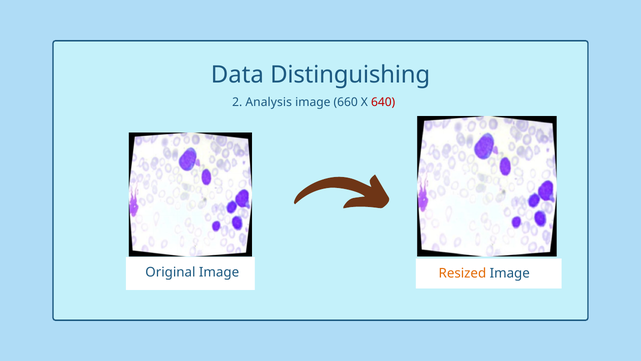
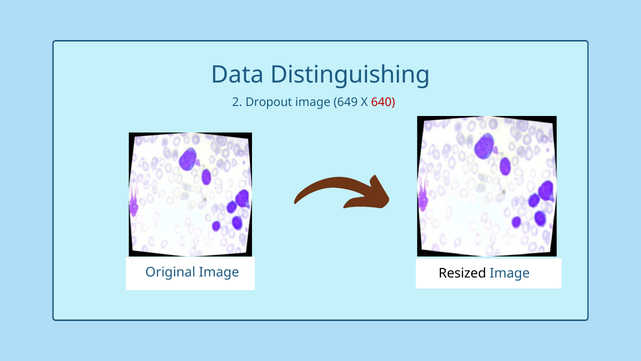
Analysis: Analysis -> Dropout
660: 660 -> 649
Resized colour: orange -> black
